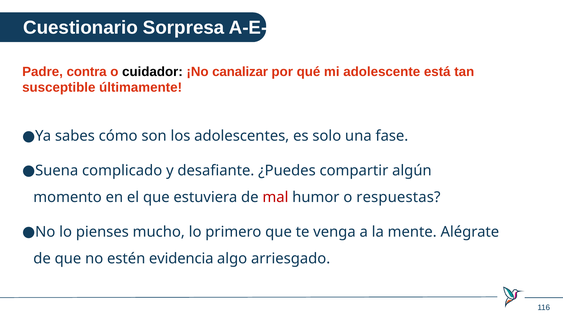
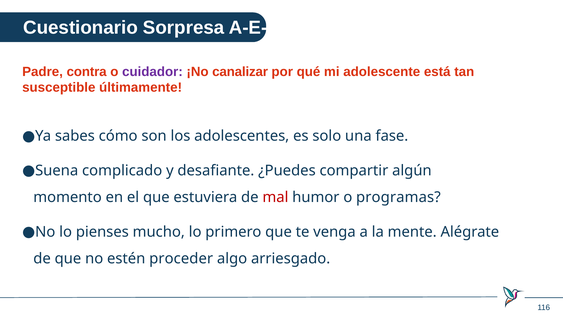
cuidador colour: black -> purple
respuestas: respuestas -> programas
evidencia: evidencia -> proceder
